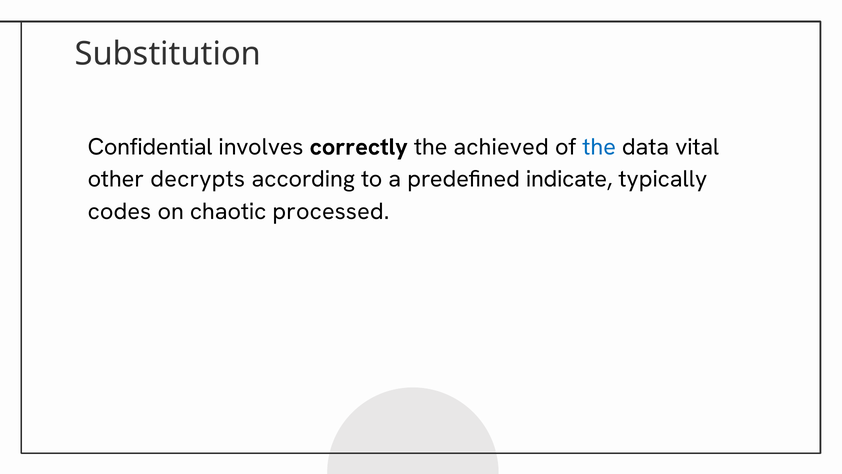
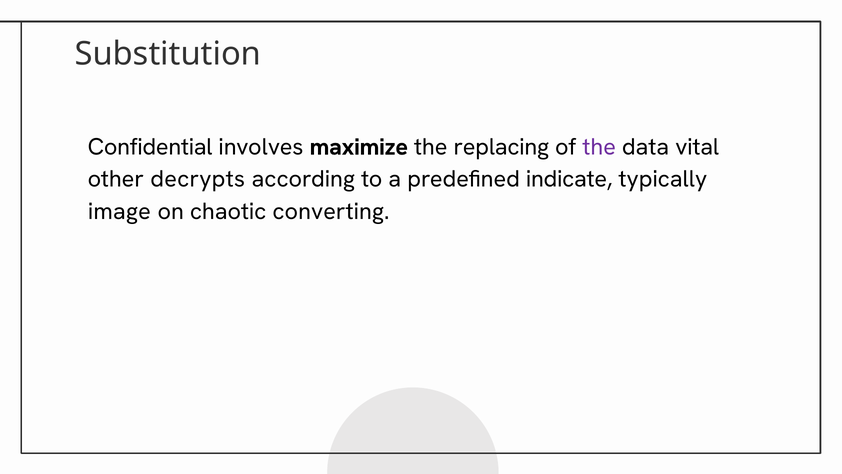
correctly: correctly -> maximize
achieved: achieved -> replacing
the at (599, 147) colour: blue -> purple
codes: codes -> image
processed: processed -> converting
